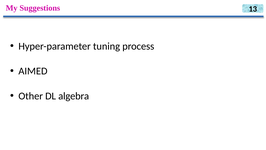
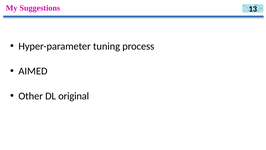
algebra: algebra -> original
